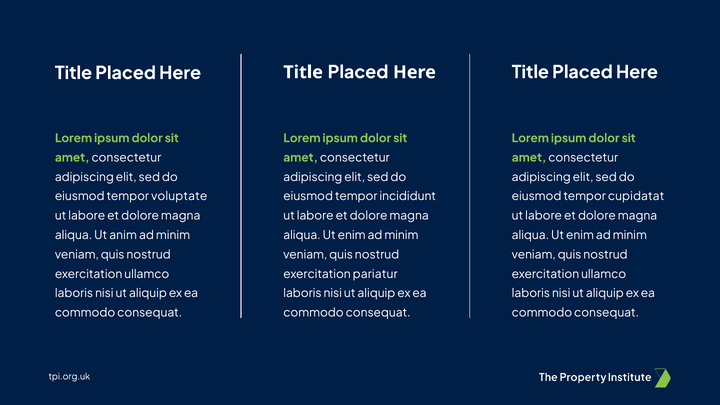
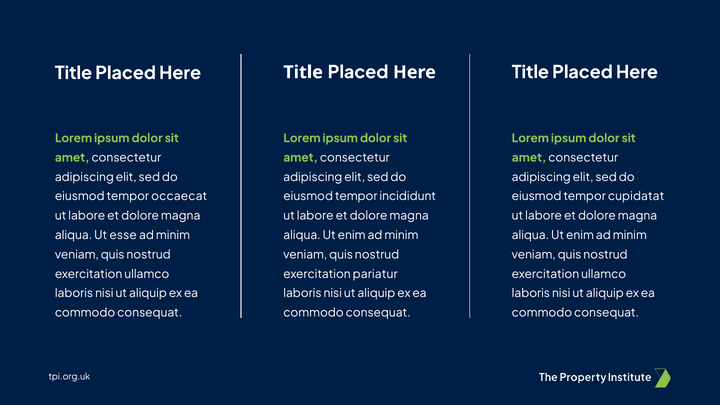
voluptate: voluptate -> occaecat
anim: anim -> esse
